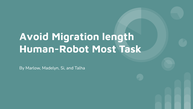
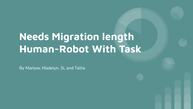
Avoid: Avoid -> Needs
Most: Most -> With
